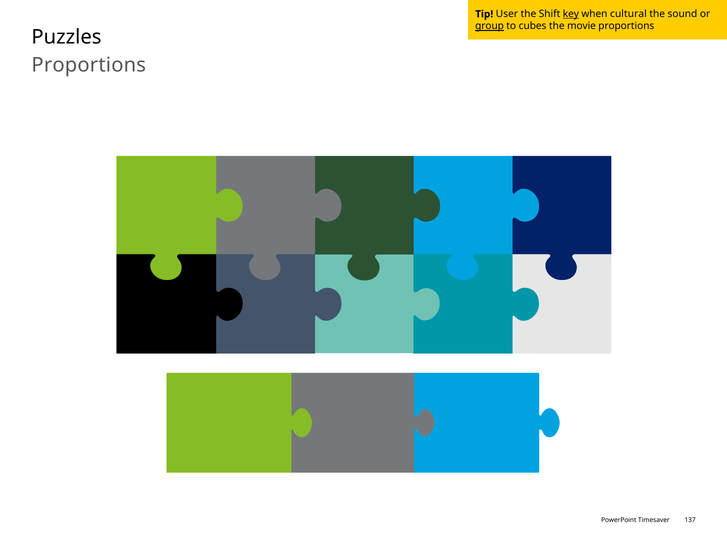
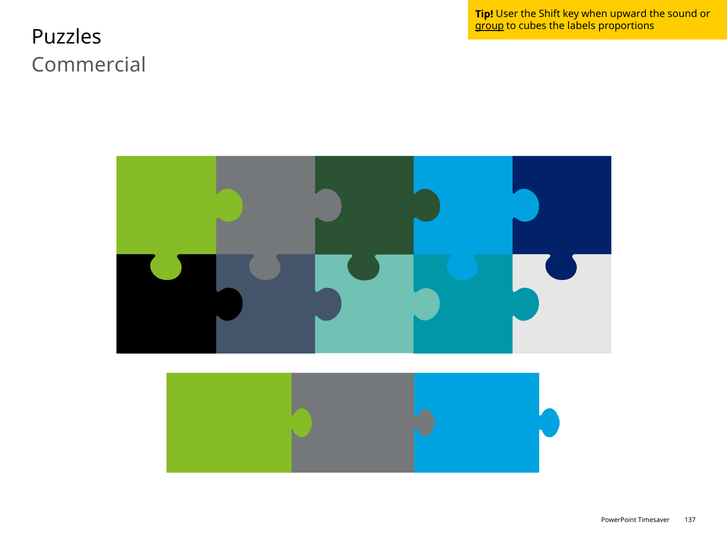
key underline: present -> none
cultural: cultural -> upward
movie: movie -> labels
Proportions at (89, 65): Proportions -> Commercial
